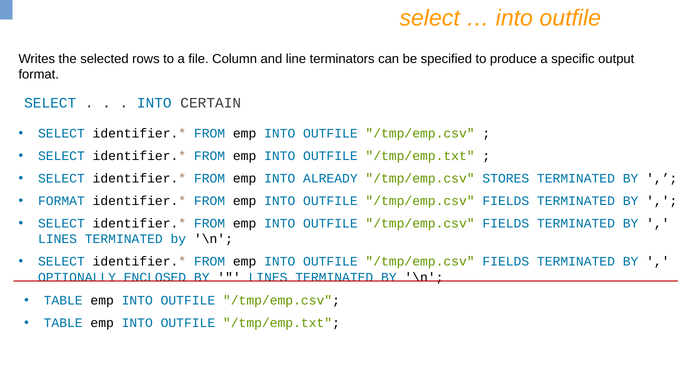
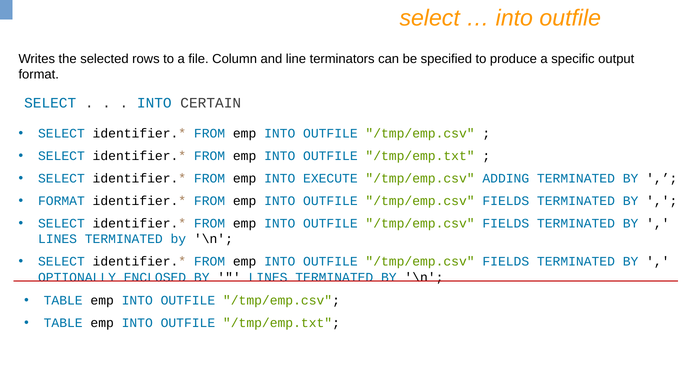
ALREADY: ALREADY -> EXECUTE
STORES: STORES -> ADDING
